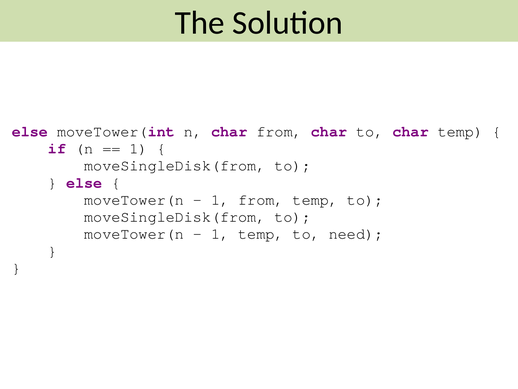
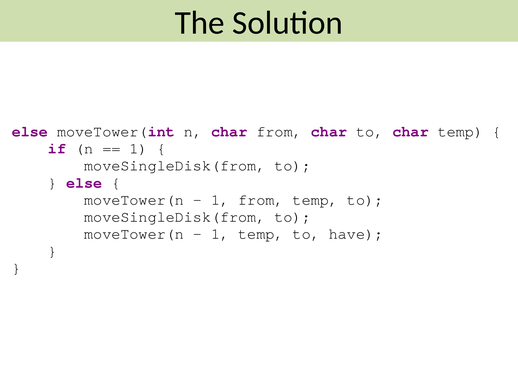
need: need -> have
